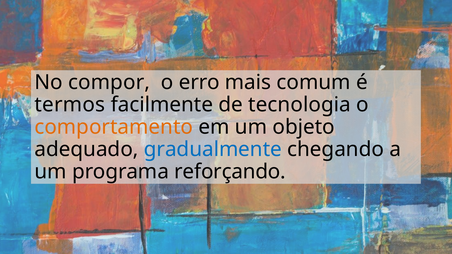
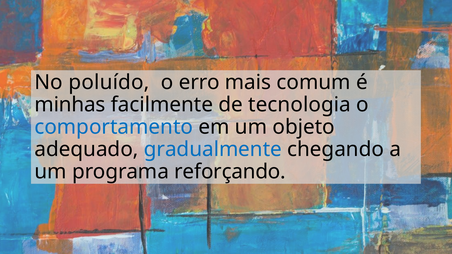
compor: compor -> poluído
termos: termos -> minhas
comportamento colour: orange -> blue
